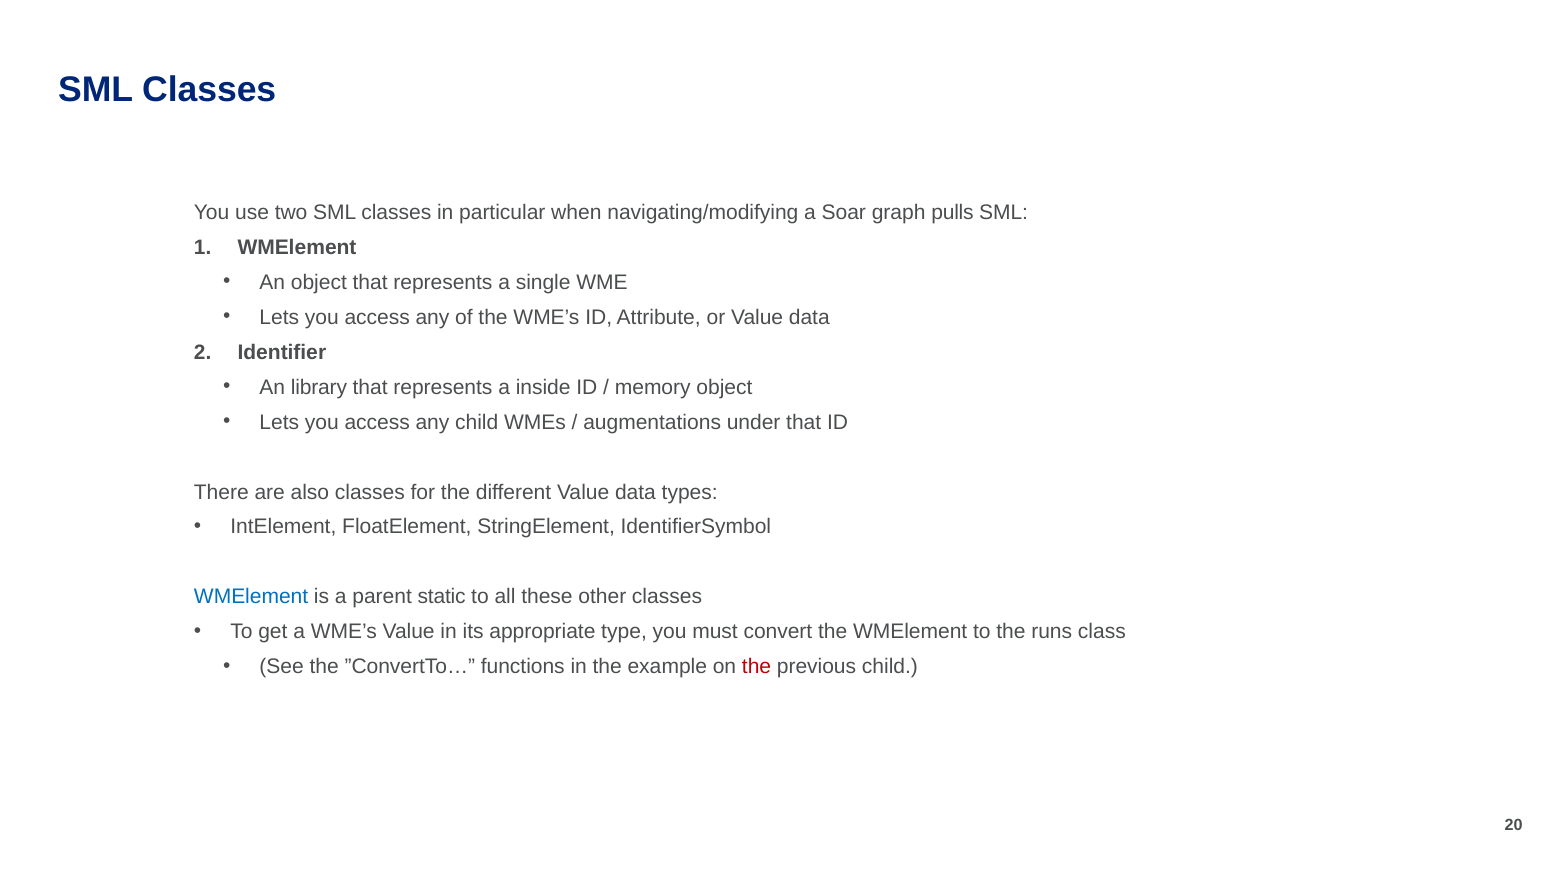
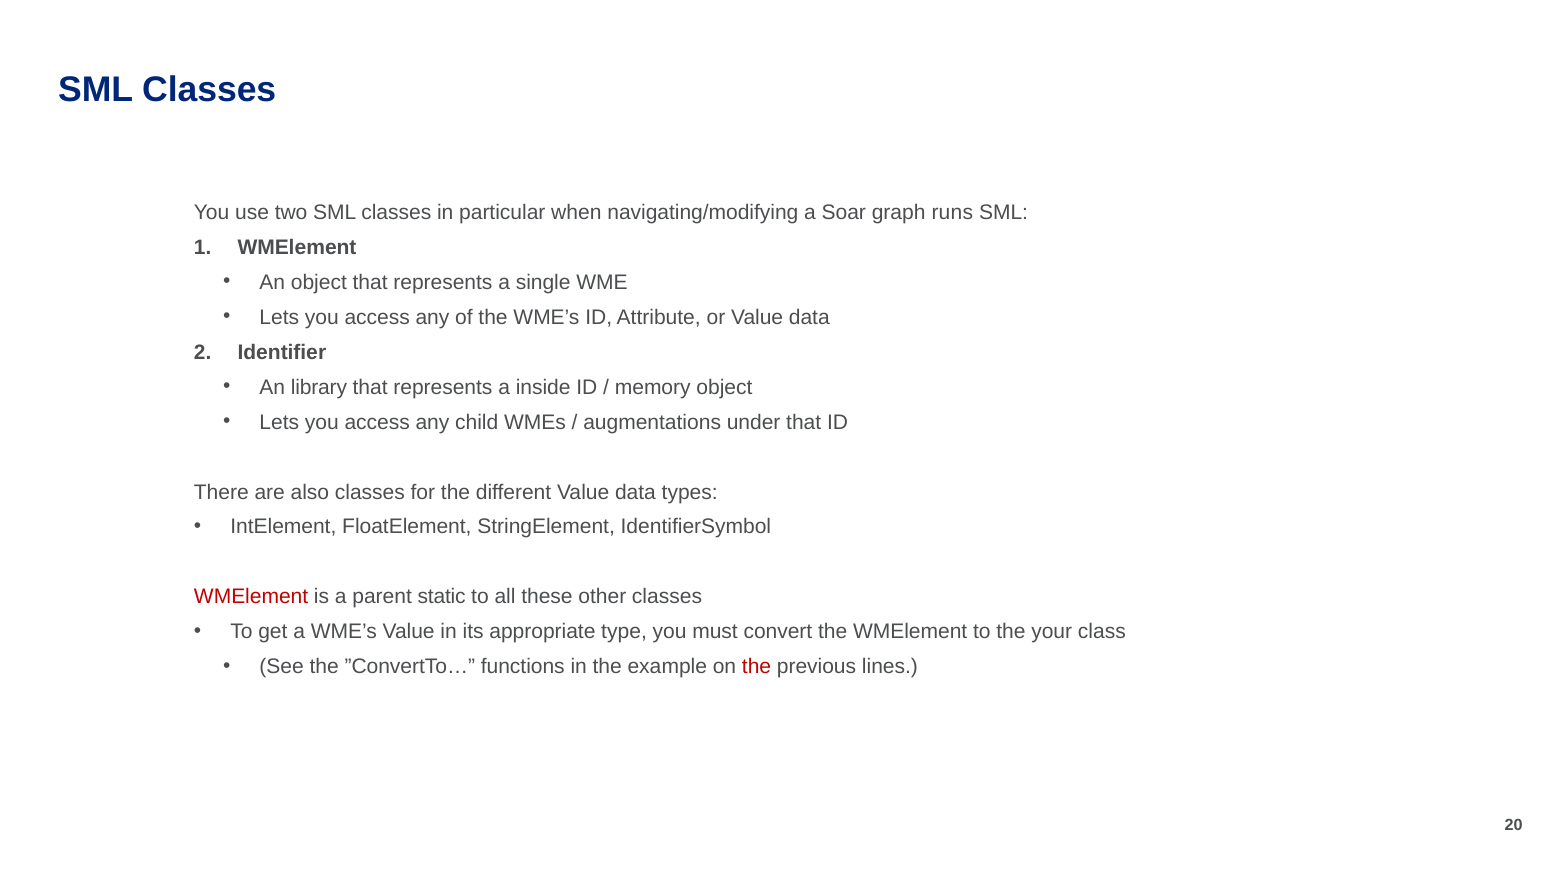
pulls: pulls -> runs
WMElement at (251, 597) colour: blue -> red
runs: runs -> your
previous child: child -> lines
